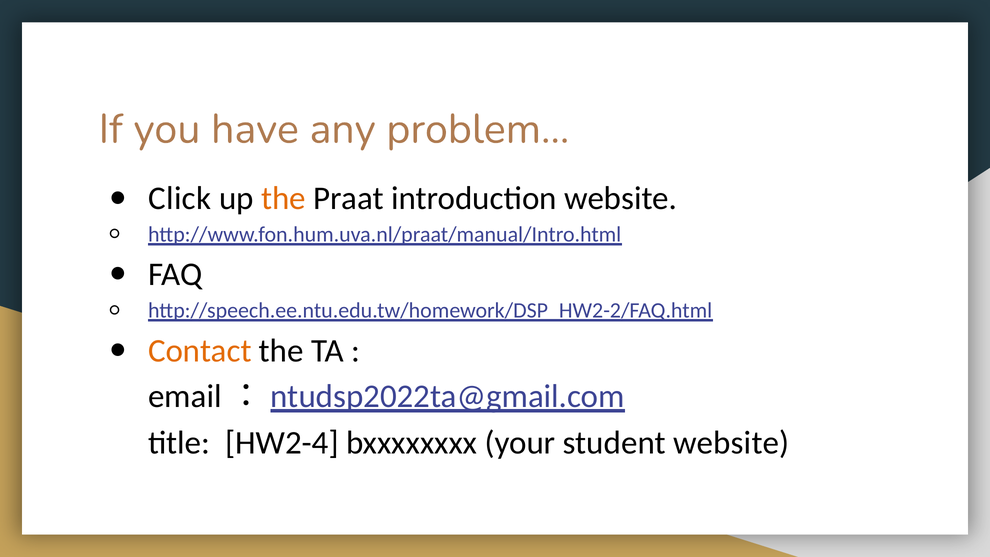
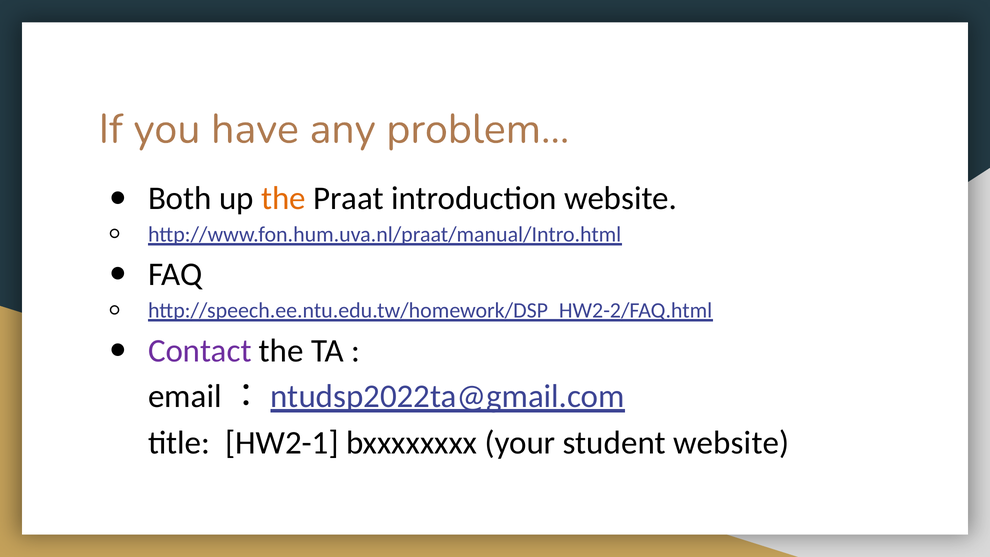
Click: Click -> Both
Contact colour: orange -> purple
HW2-4: HW2-4 -> HW2-1
